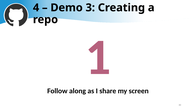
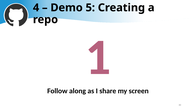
3: 3 -> 5
